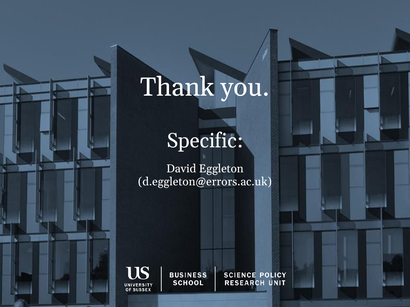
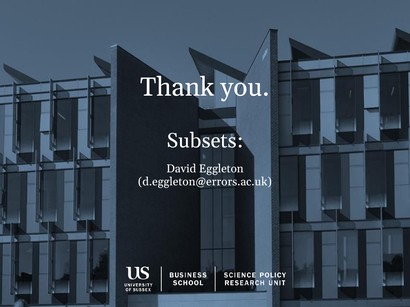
Specific: Specific -> Subsets
